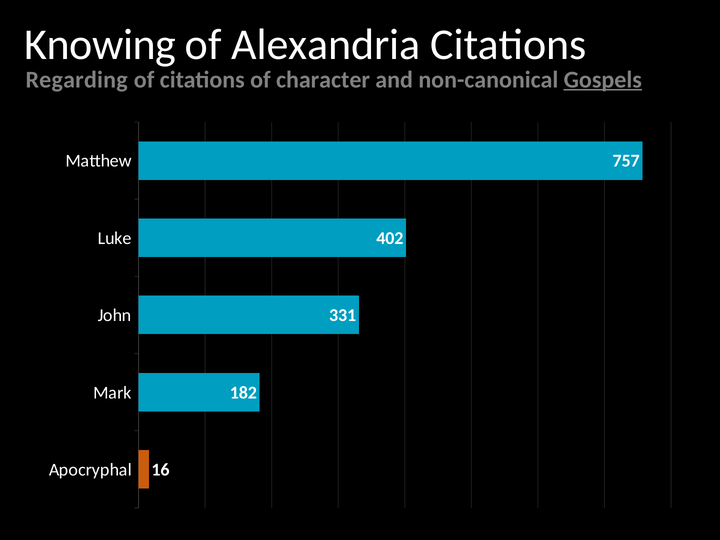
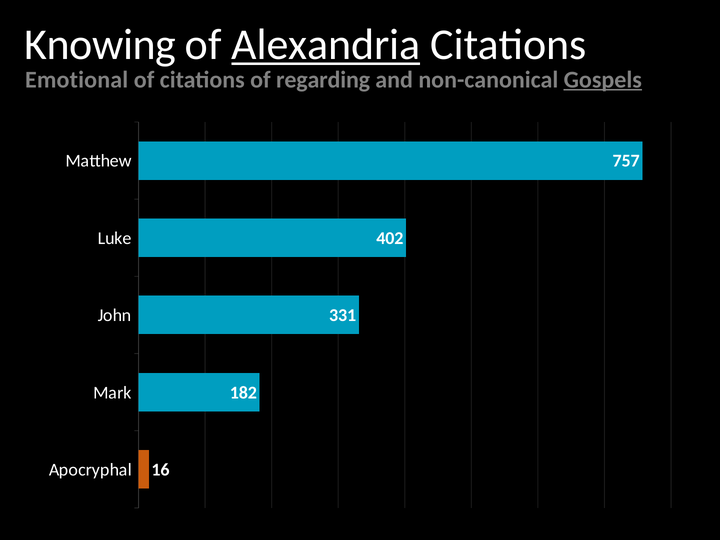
Alexandria underline: none -> present
Regarding: Regarding -> Emotional
character: character -> regarding
